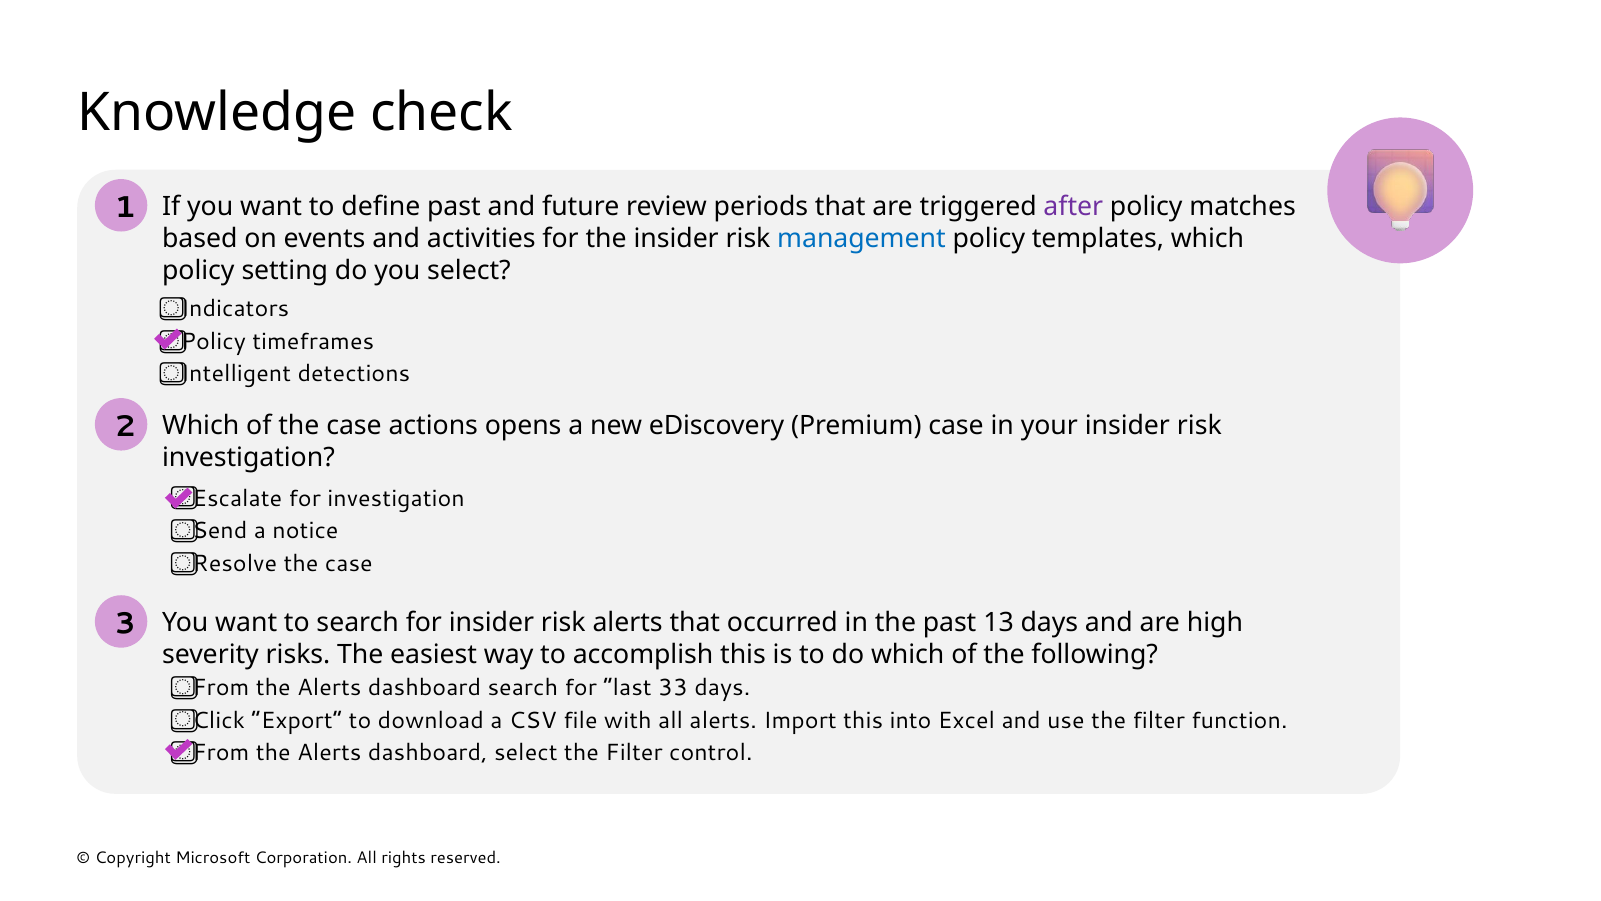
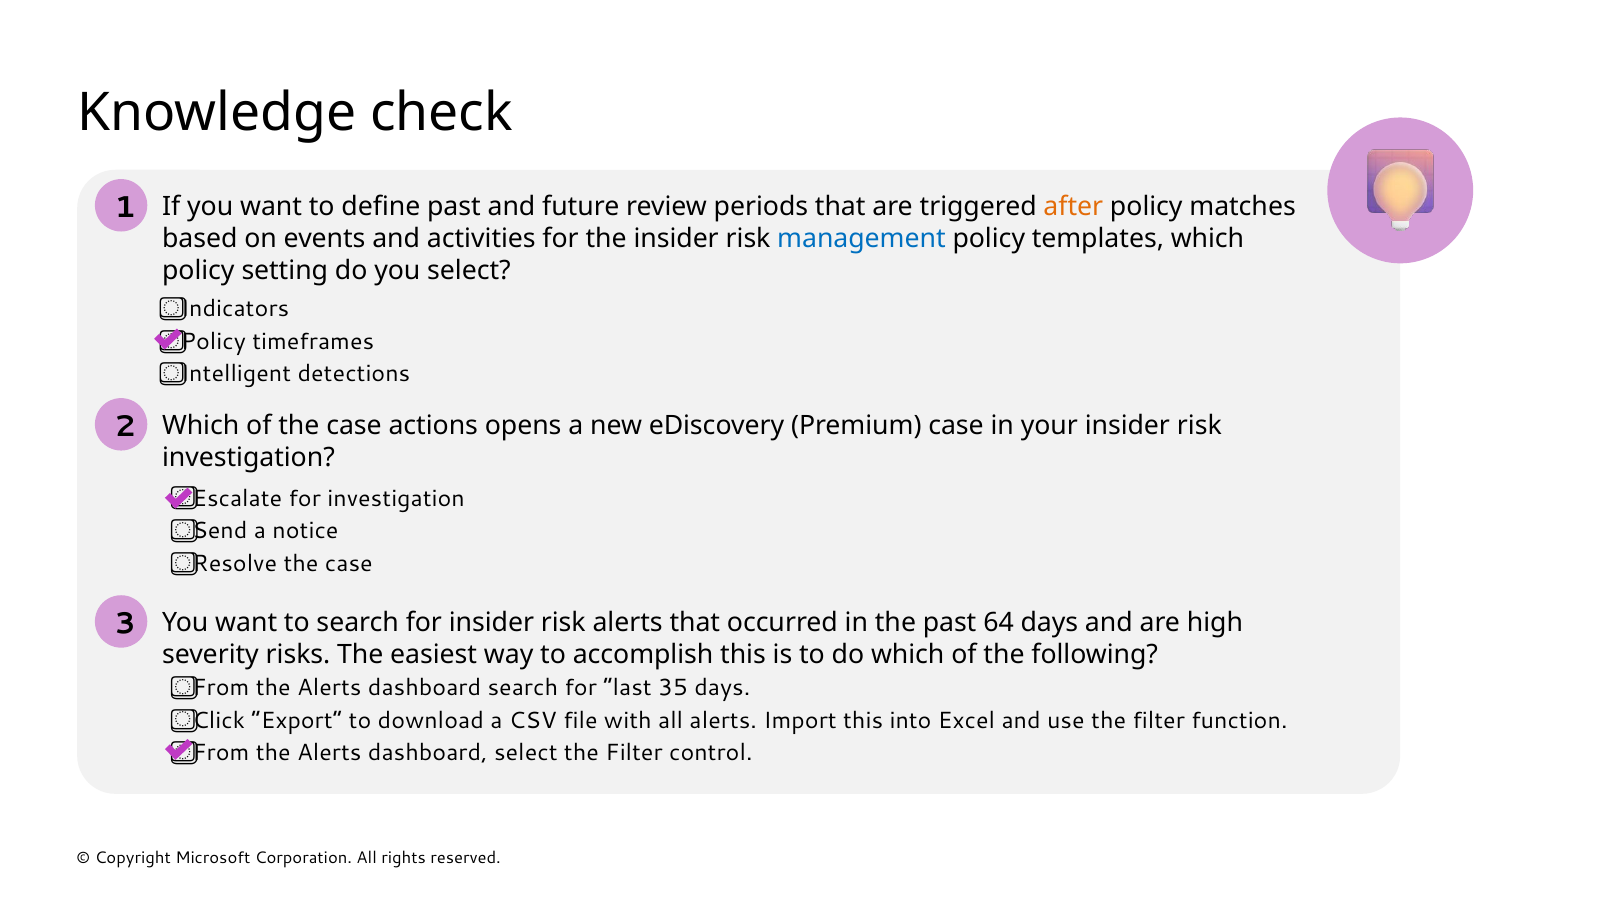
after colour: purple -> orange
13: 13 -> 64
33: 33 -> 35
